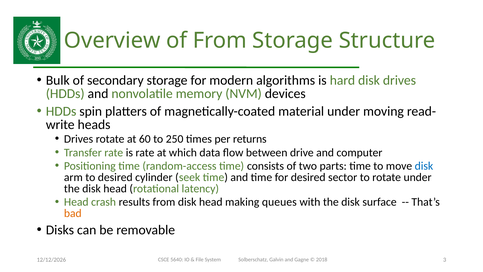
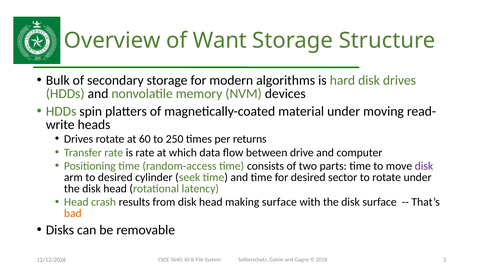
of From: From -> Want
disk at (424, 166) colour: blue -> purple
making queues: queues -> surface
